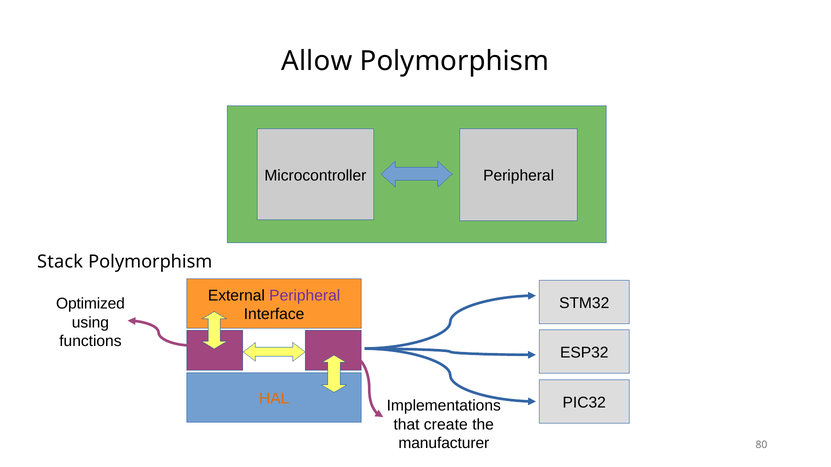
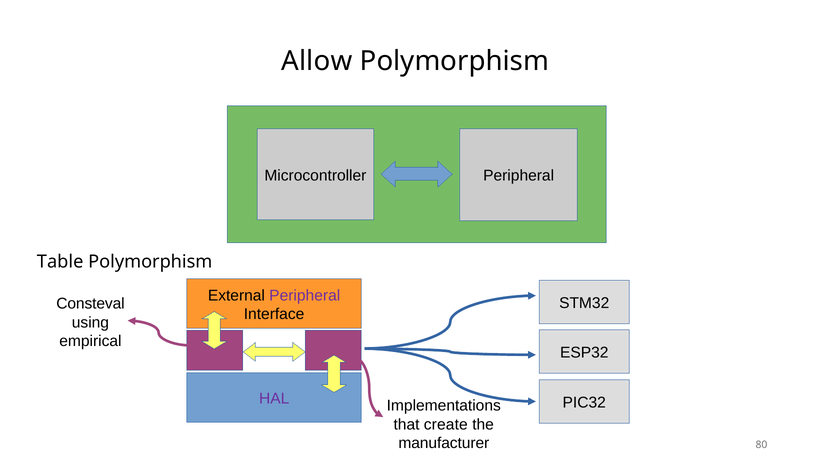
Stack: Stack -> Table
Optimized: Optimized -> Consteval
functions: functions -> empirical
HAL colour: orange -> purple
